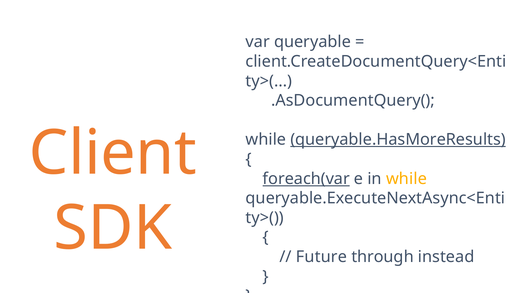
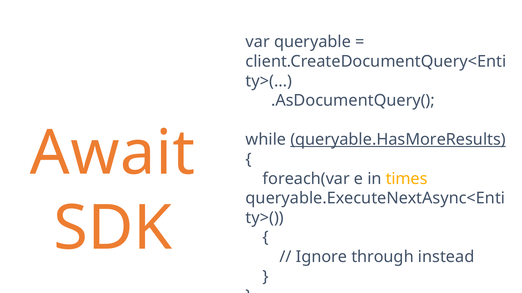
Client: Client -> Await
foreach(var underline: present -> none
in while: while -> times
Future: Future -> Ignore
